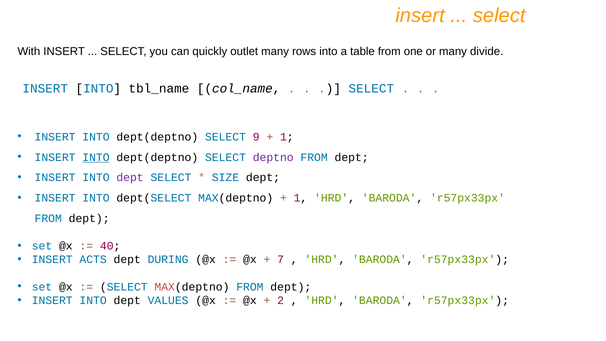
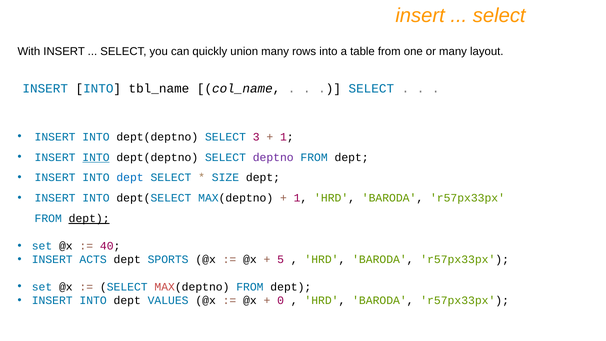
outlet: outlet -> union
divide: divide -> layout
9: 9 -> 3
dept at (130, 178) colour: purple -> blue
dept at (89, 219) underline: none -> present
DURING: DURING -> SPORTS
7: 7 -> 5
2: 2 -> 0
